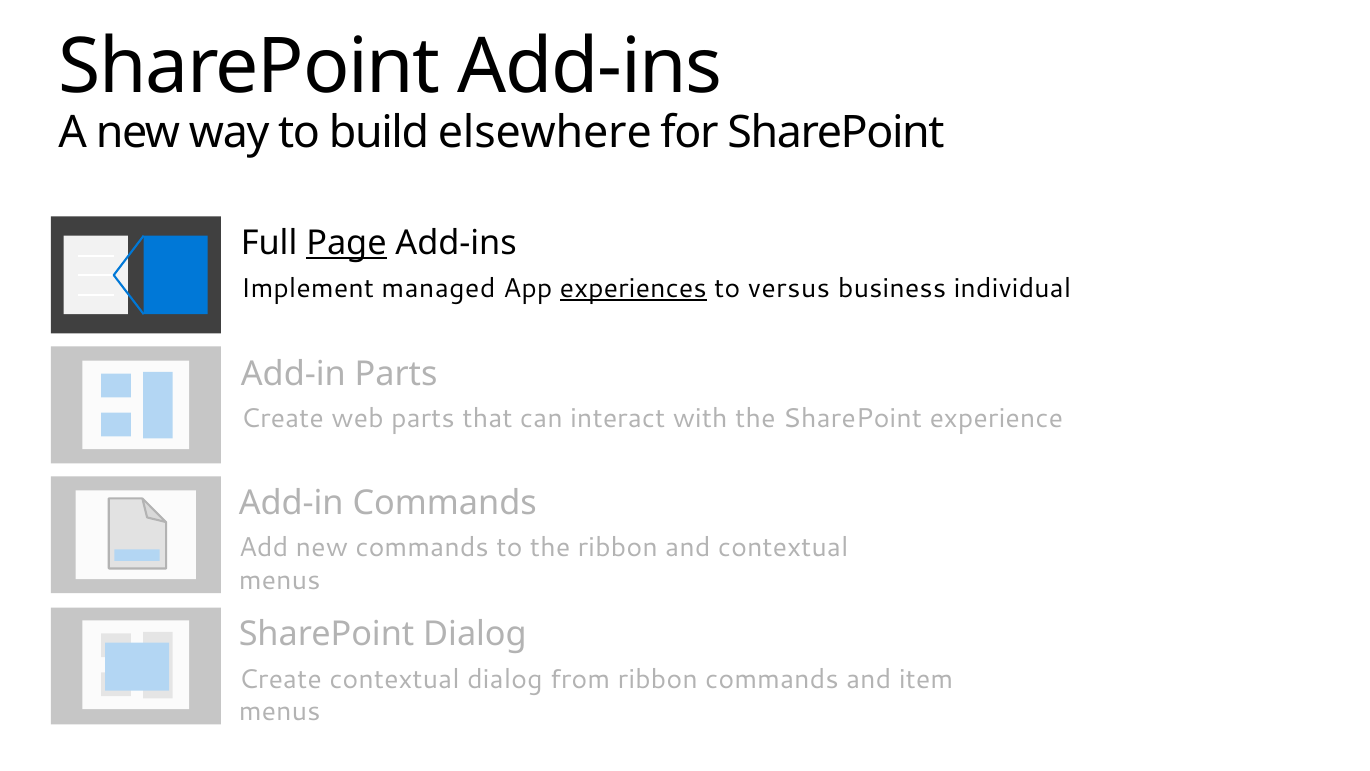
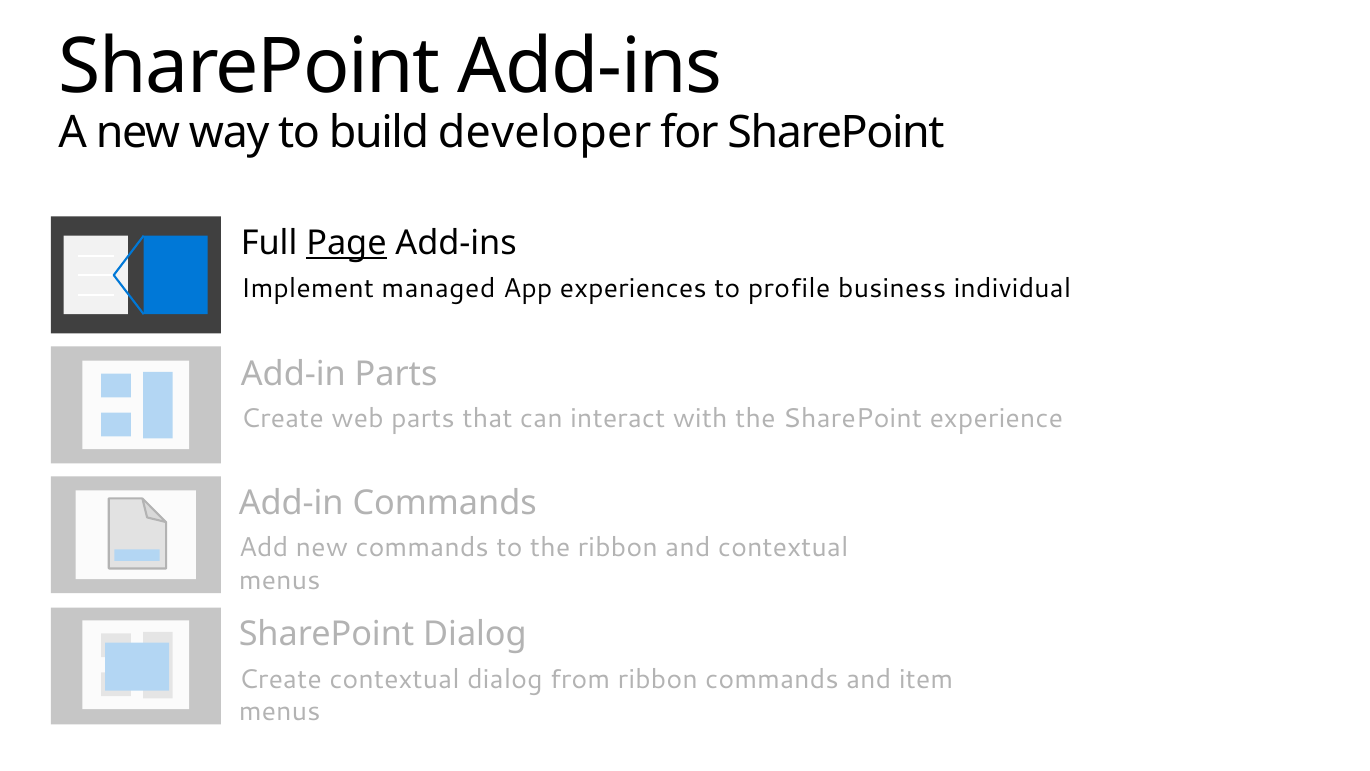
elsewhere: elsewhere -> developer
experiences underline: present -> none
versus: versus -> profile
